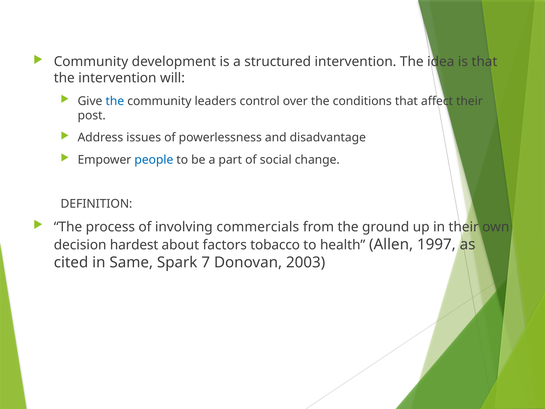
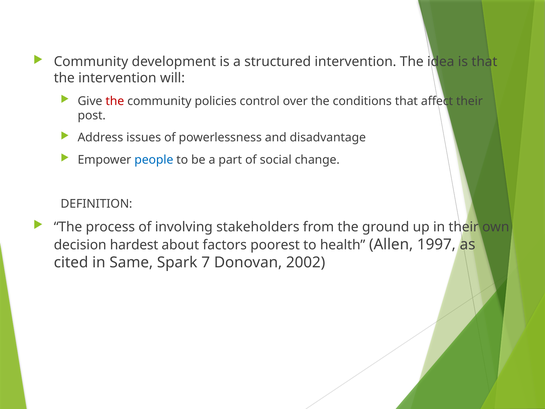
the at (115, 101) colour: blue -> red
leaders: leaders -> policies
commercials: commercials -> stakeholders
tobacco: tobacco -> poorest
2003: 2003 -> 2002
